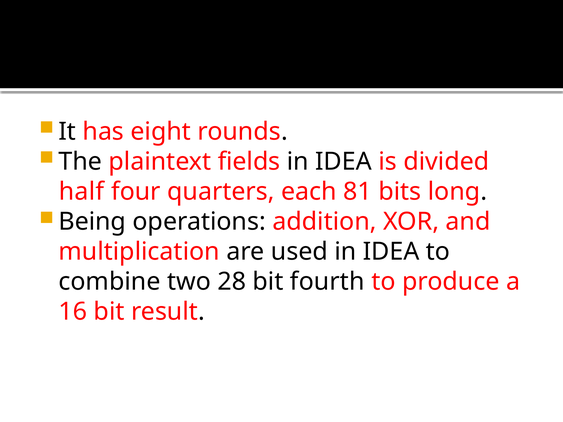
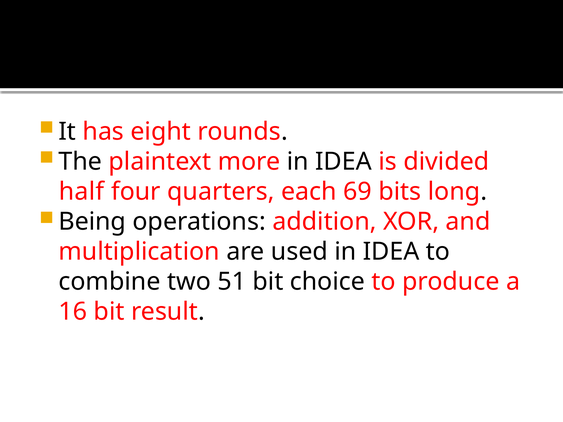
fields: fields -> more
81: 81 -> 69
28: 28 -> 51
fourth: fourth -> choice
